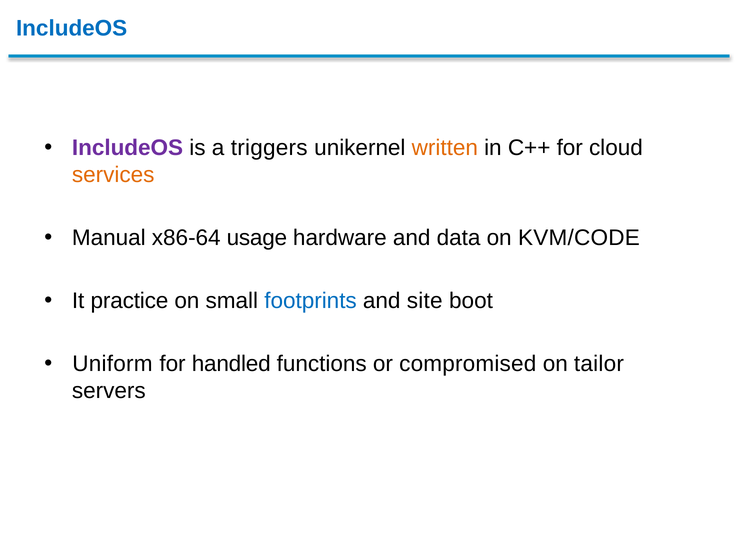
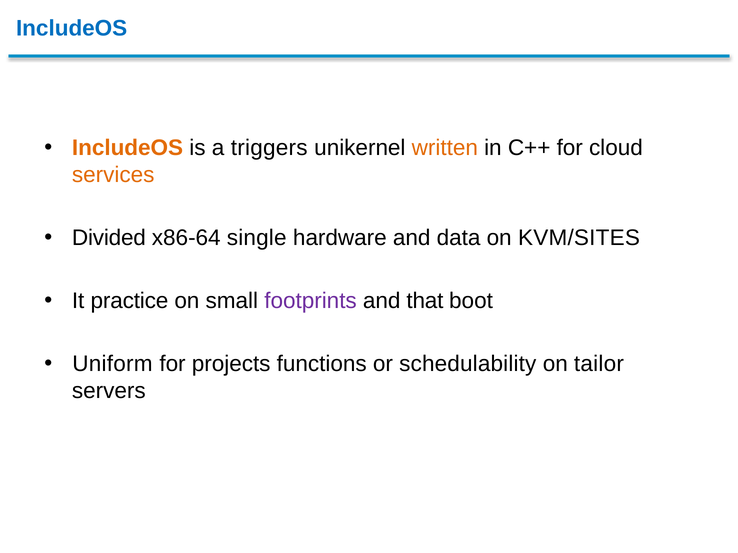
IncludeOS at (128, 148) colour: purple -> orange
Manual: Manual -> Divided
usage: usage -> single
KVM/CODE: KVM/CODE -> KVM/SITES
footprints colour: blue -> purple
site: site -> that
handled: handled -> projects
compromised: compromised -> schedulability
